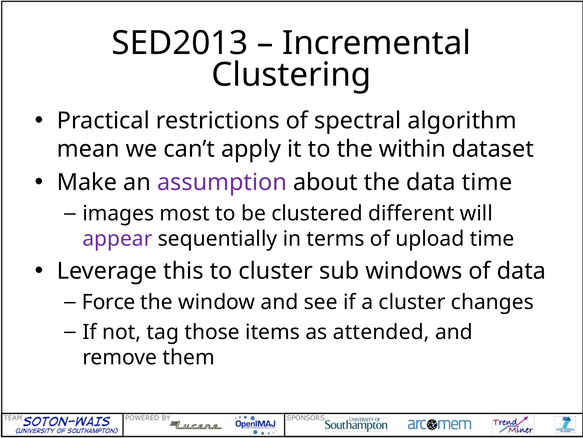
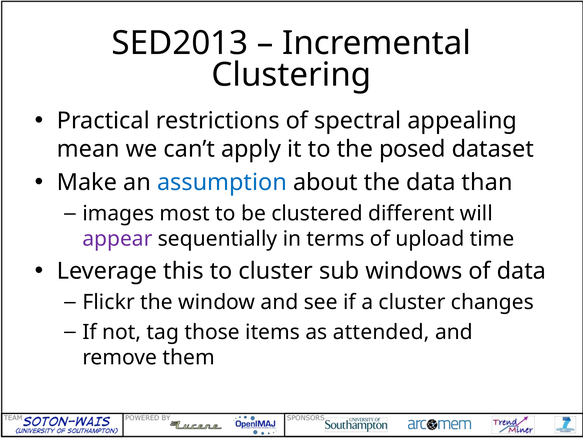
algorithm: algorithm -> appealing
within: within -> posed
assumption colour: purple -> blue
data time: time -> than
Force: Force -> Flickr
